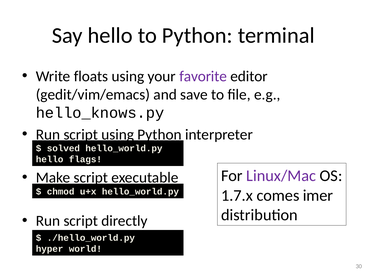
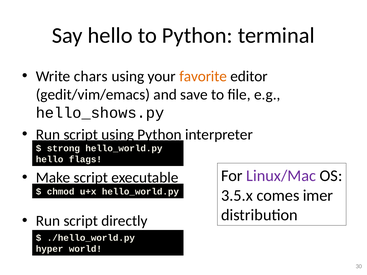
floats: floats -> chars
favorite colour: purple -> orange
hello_knows.py: hello_knows.py -> hello_shows.py
solved: solved -> strong
1.7.x: 1.7.x -> 3.5.x
